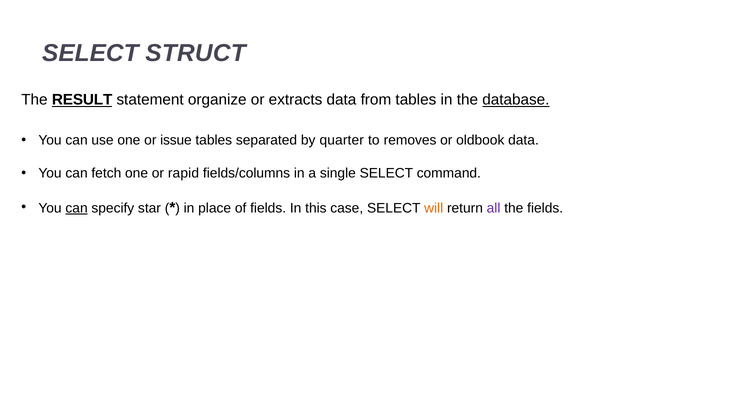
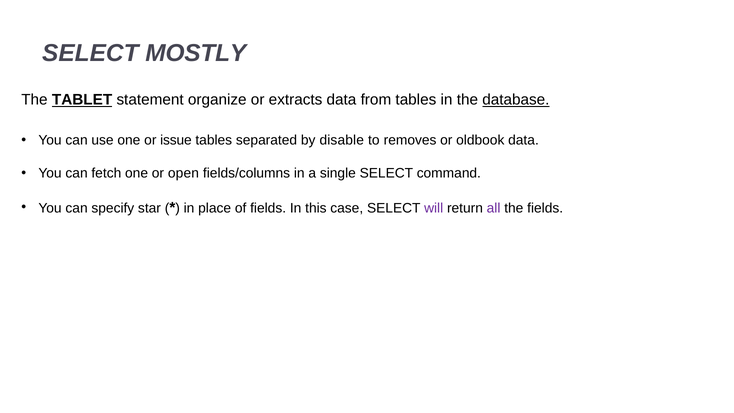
STRUCT: STRUCT -> MOSTLY
RESULT: RESULT -> TABLET
quarter: quarter -> disable
rapid: rapid -> open
can at (77, 208) underline: present -> none
will colour: orange -> purple
